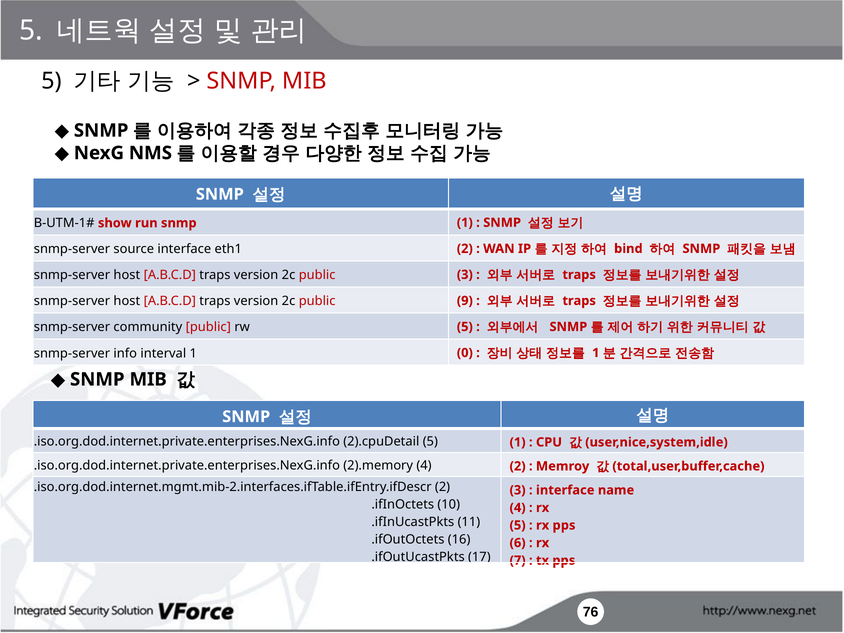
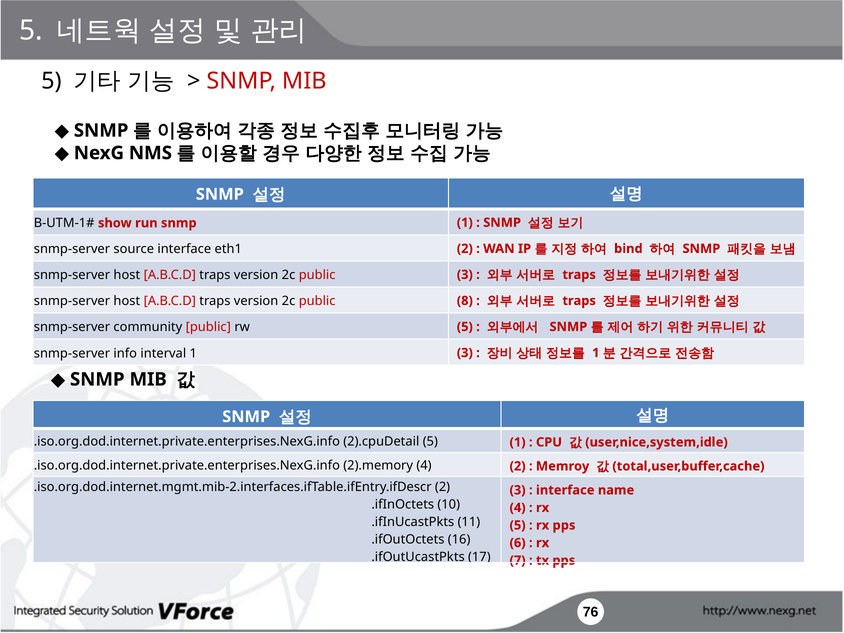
9: 9 -> 8
1 0: 0 -> 3
